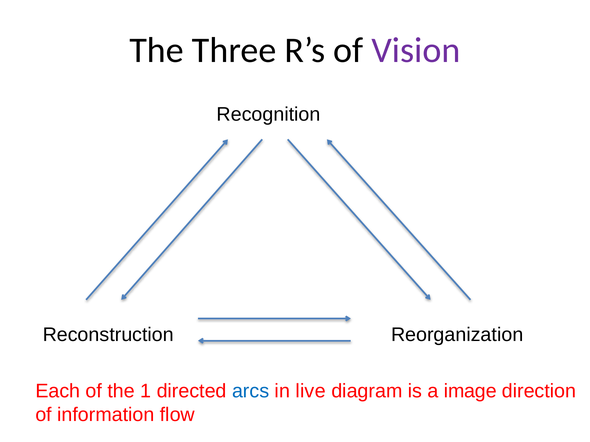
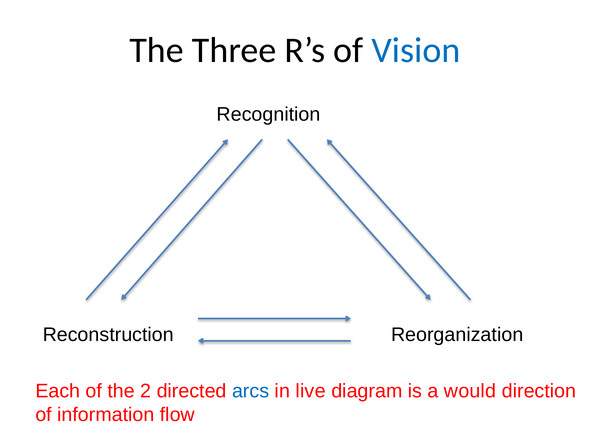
Vision colour: purple -> blue
1: 1 -> 2
image: image -> would
